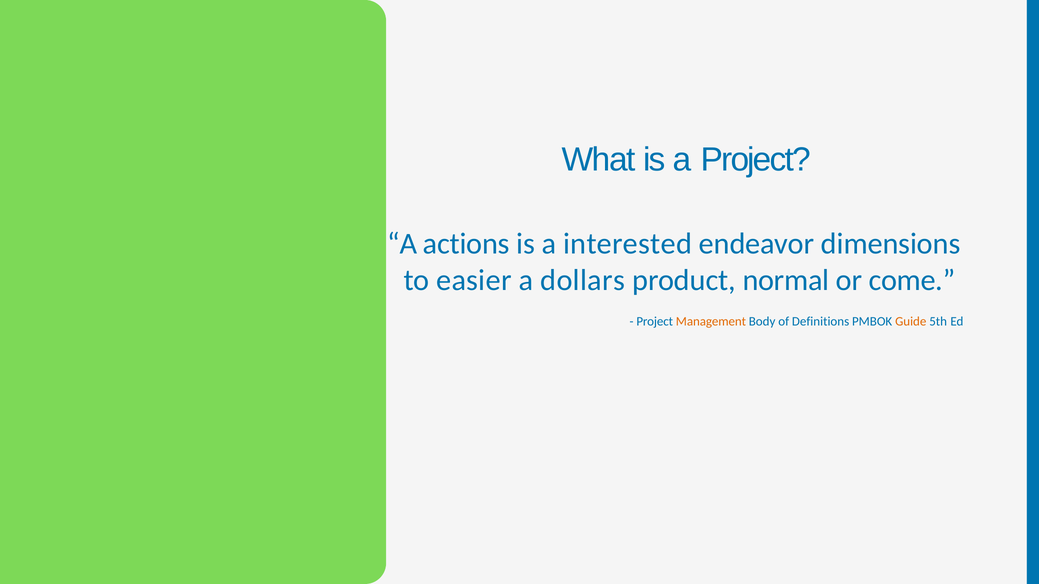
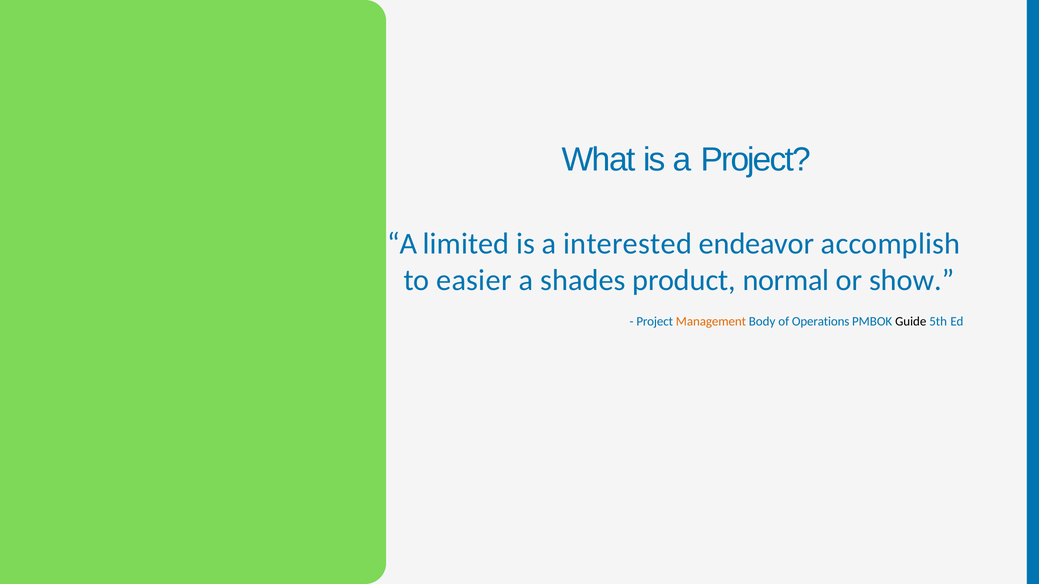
actions: actions -> limited
dimensions: dimensions -> accomplish
dollars: dollars -> shades
come: come -> show
Definitions: Definitions -> Operations
Guide colour: orange -> black
